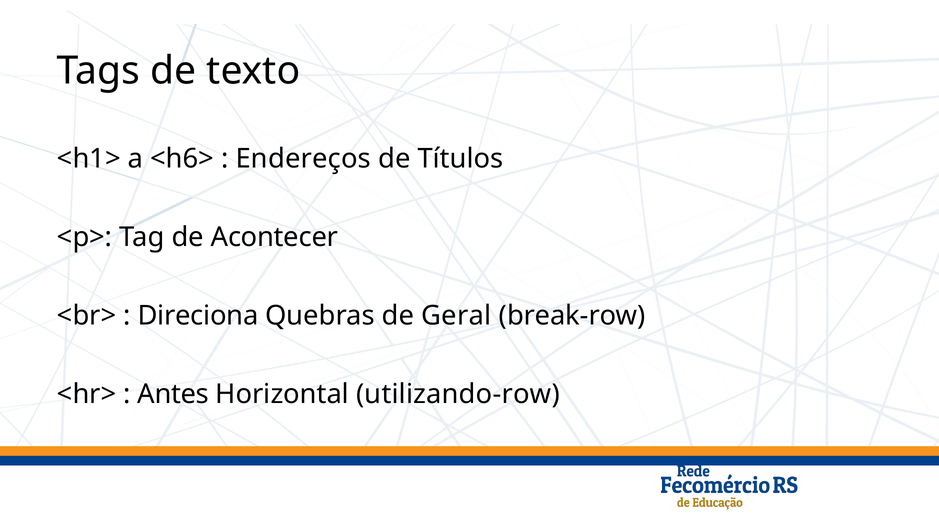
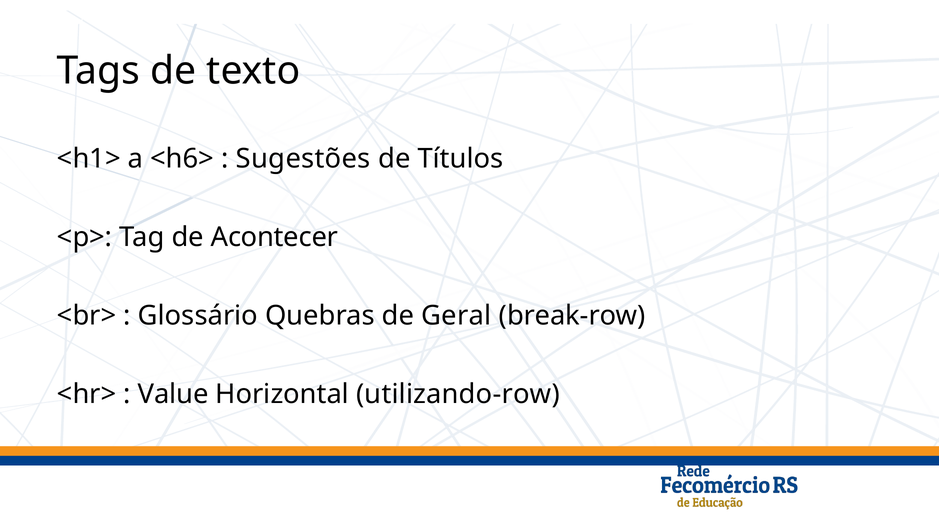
Endereços: Endereços -> Sugestões
Direciona: Direciona -> Glossário
Antes: Antes -> Value
